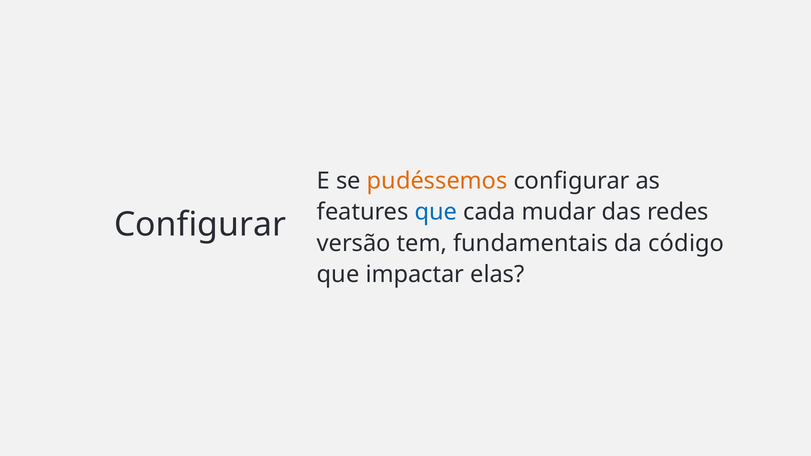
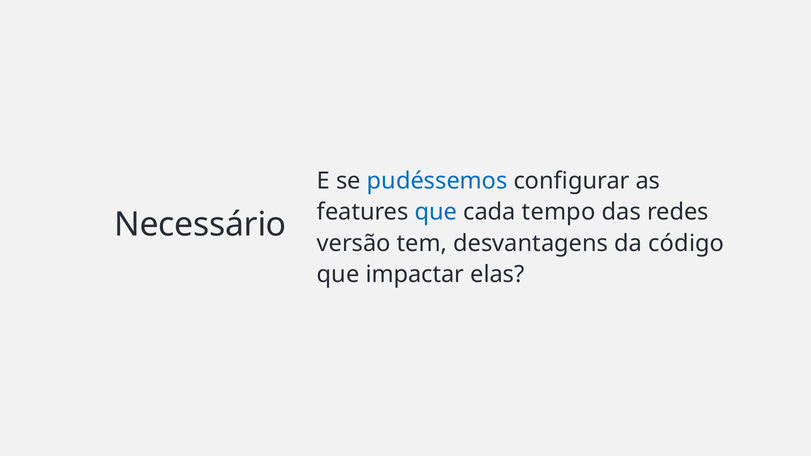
pudéssemos colour: orange -> blue
mudar: mudar -> tempo
Configurar at (200, 225): Configurar -> Necessário
fundamentais: fundamentais -> desvantagens
